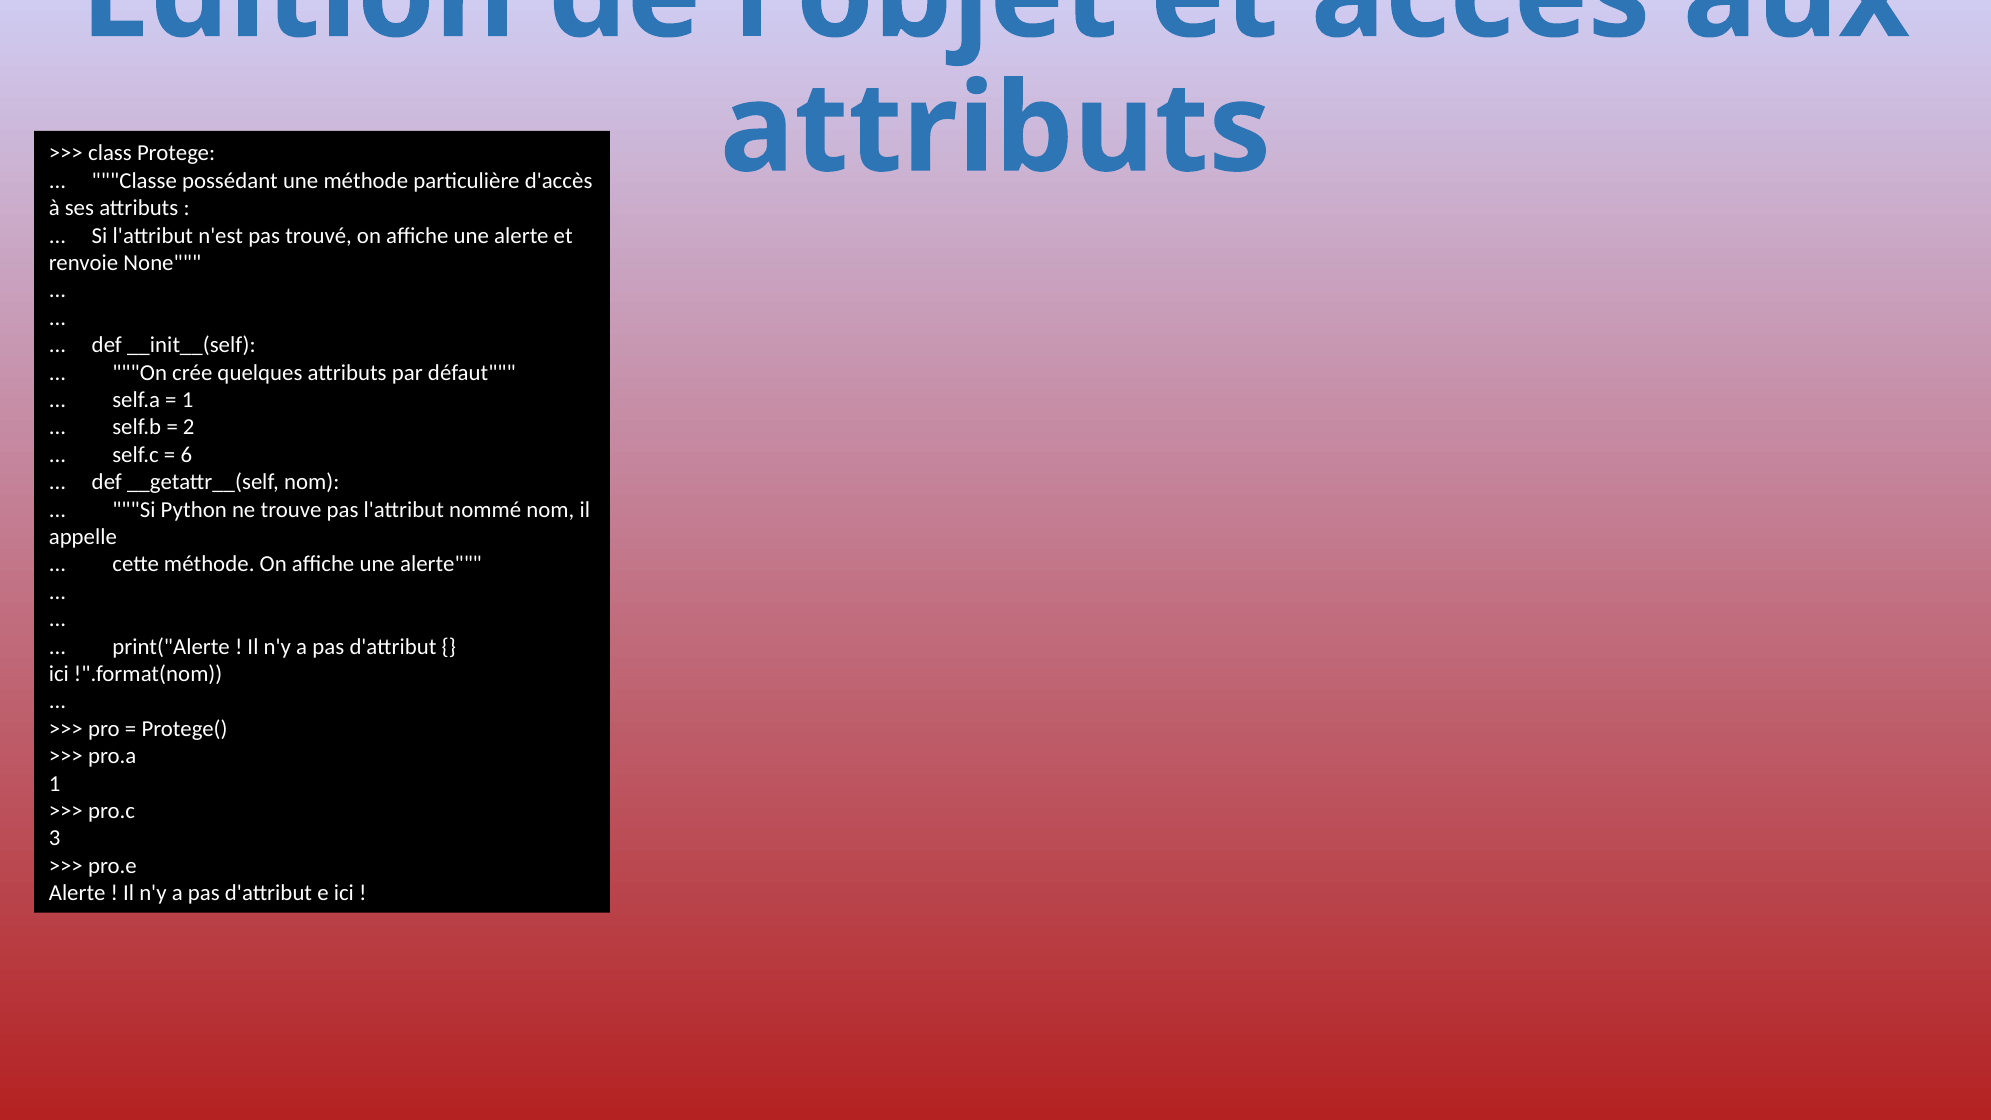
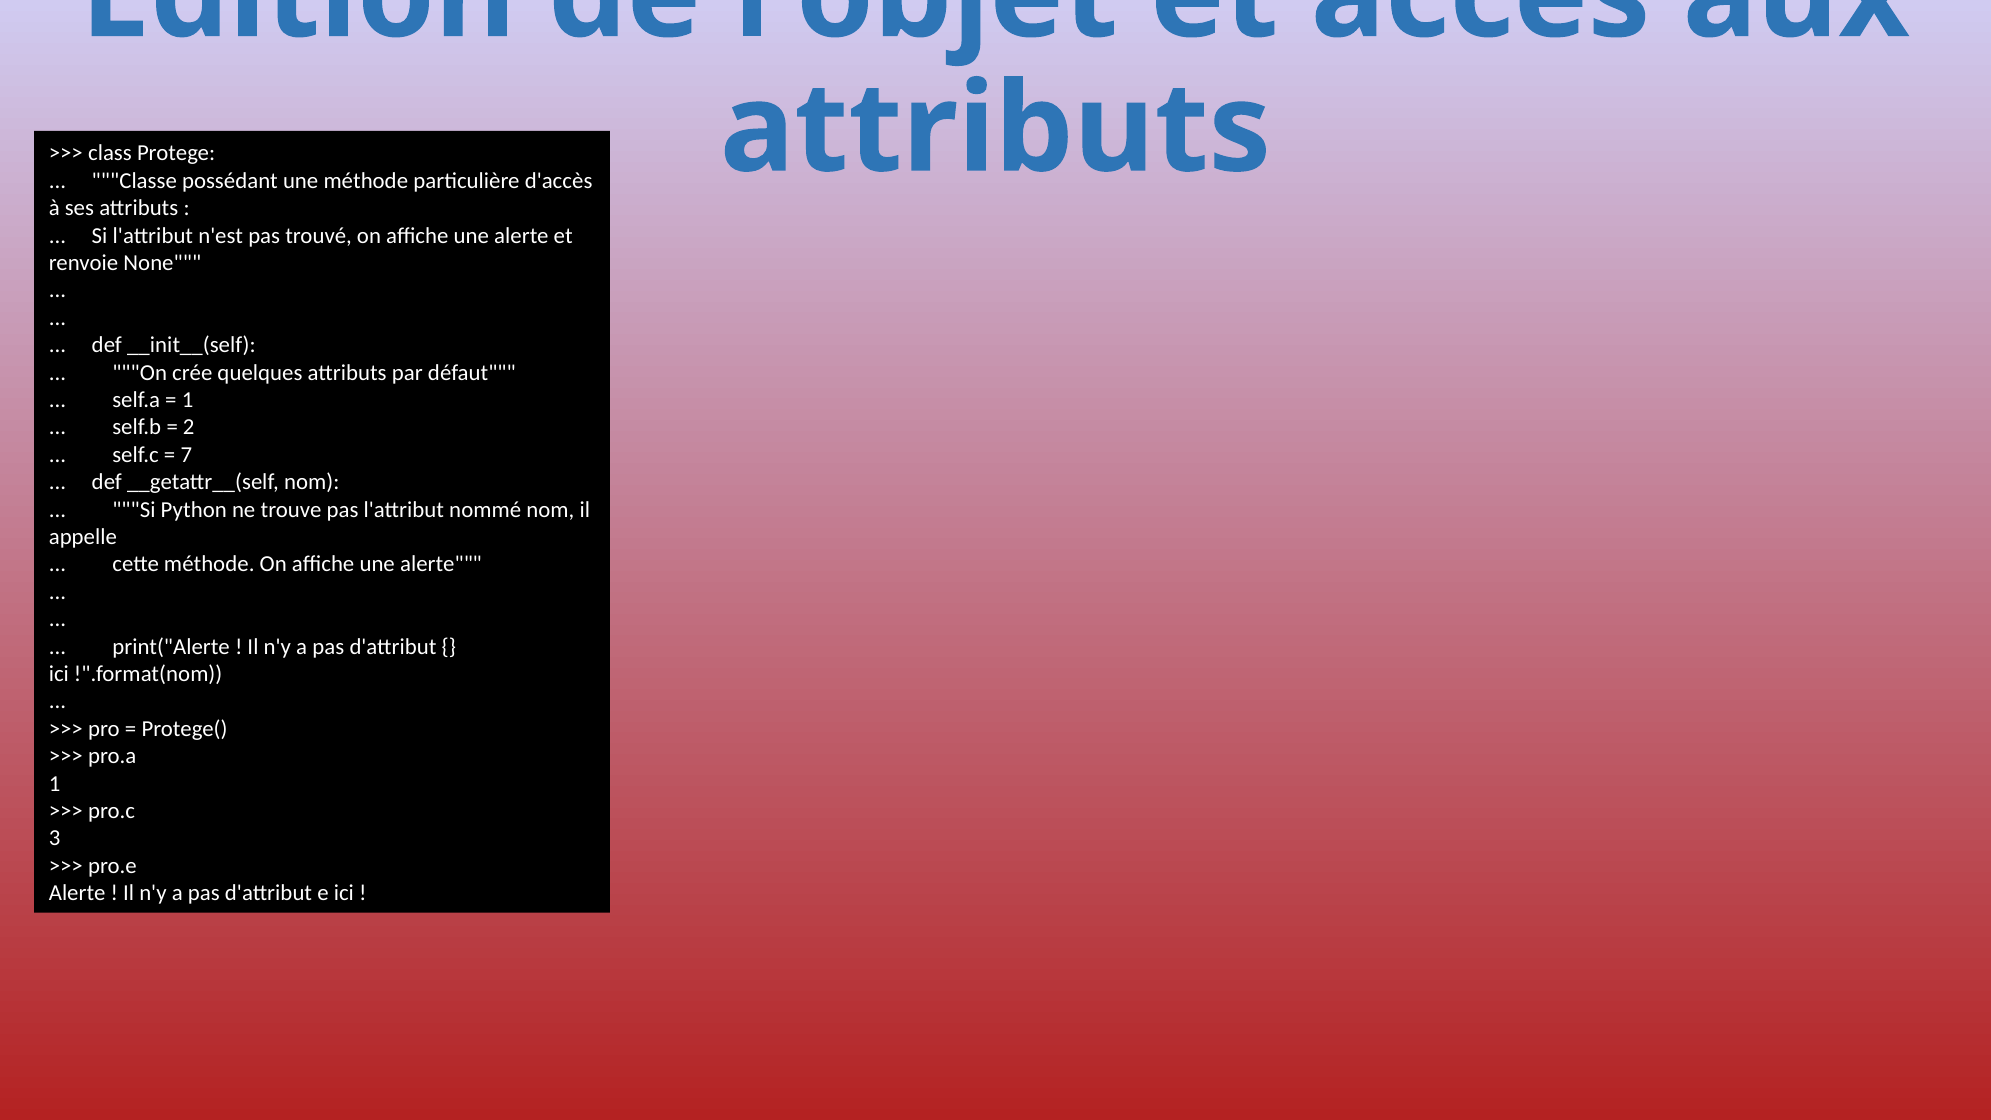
6: 6 -> 7
